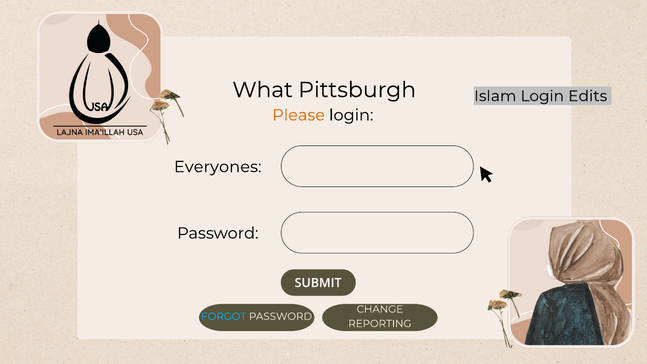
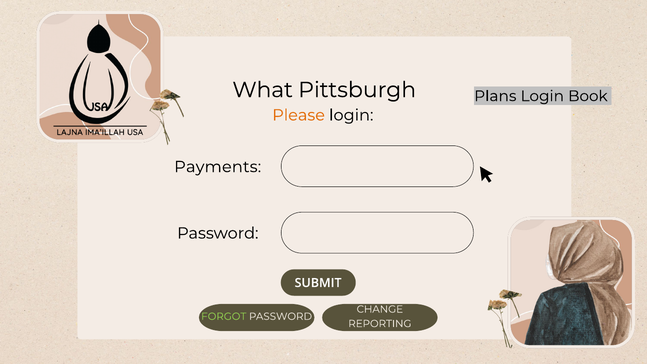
Islam: Islam -> Plans
Edits: Edits -> Book
Everyones: Everyones -> Payments
FORGOT colour: light blue -> light green
